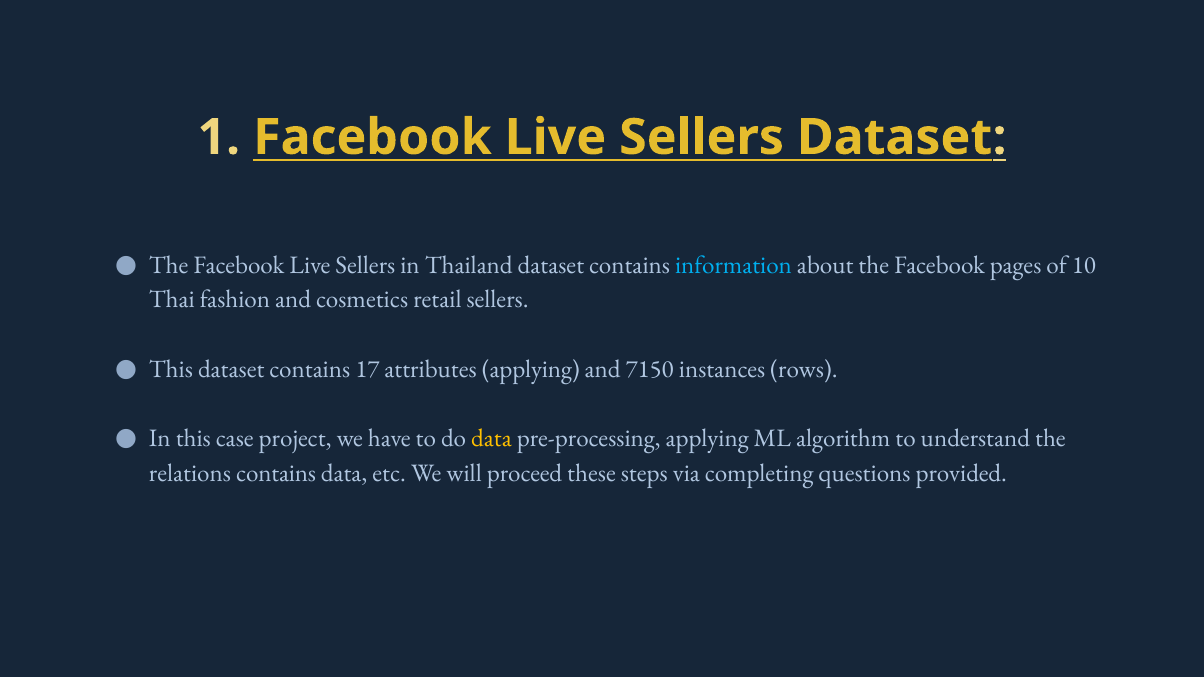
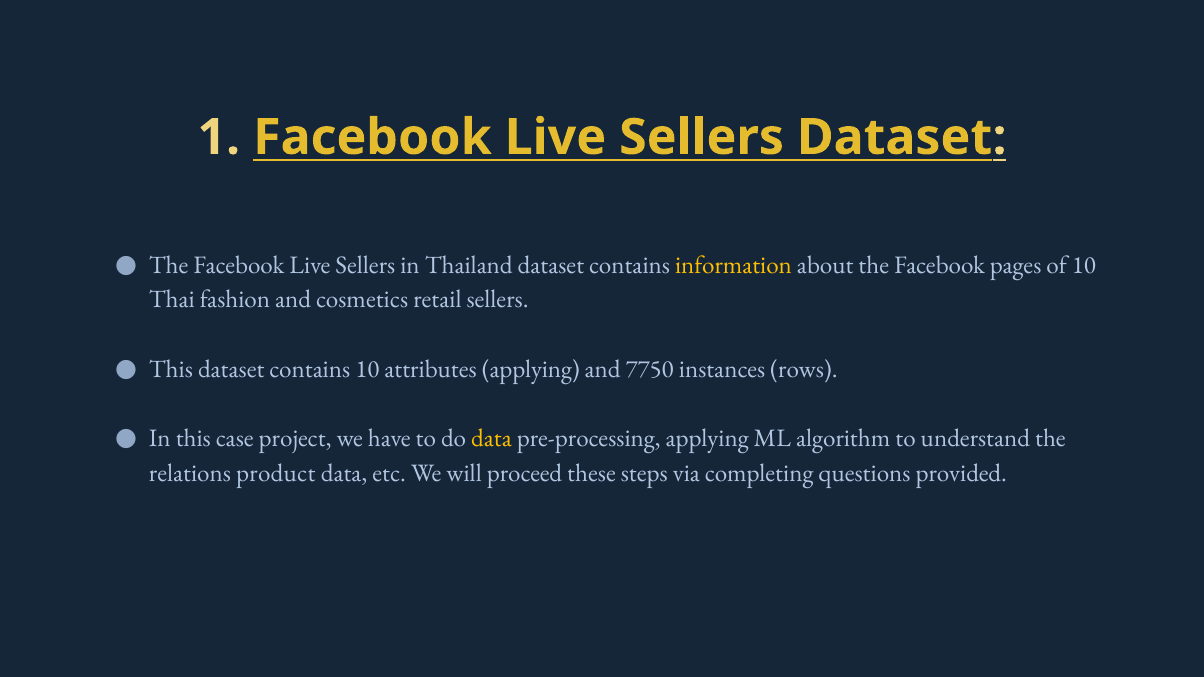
information colour: light blue -> yellow
contains 17: 17 -> 10
7150: 7150 -> 7750
relations contains: contains -> product
